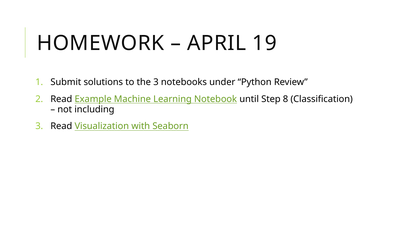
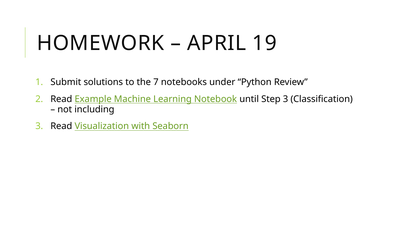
the 3: 3 -> 7
Step 8: 8 -> 3
